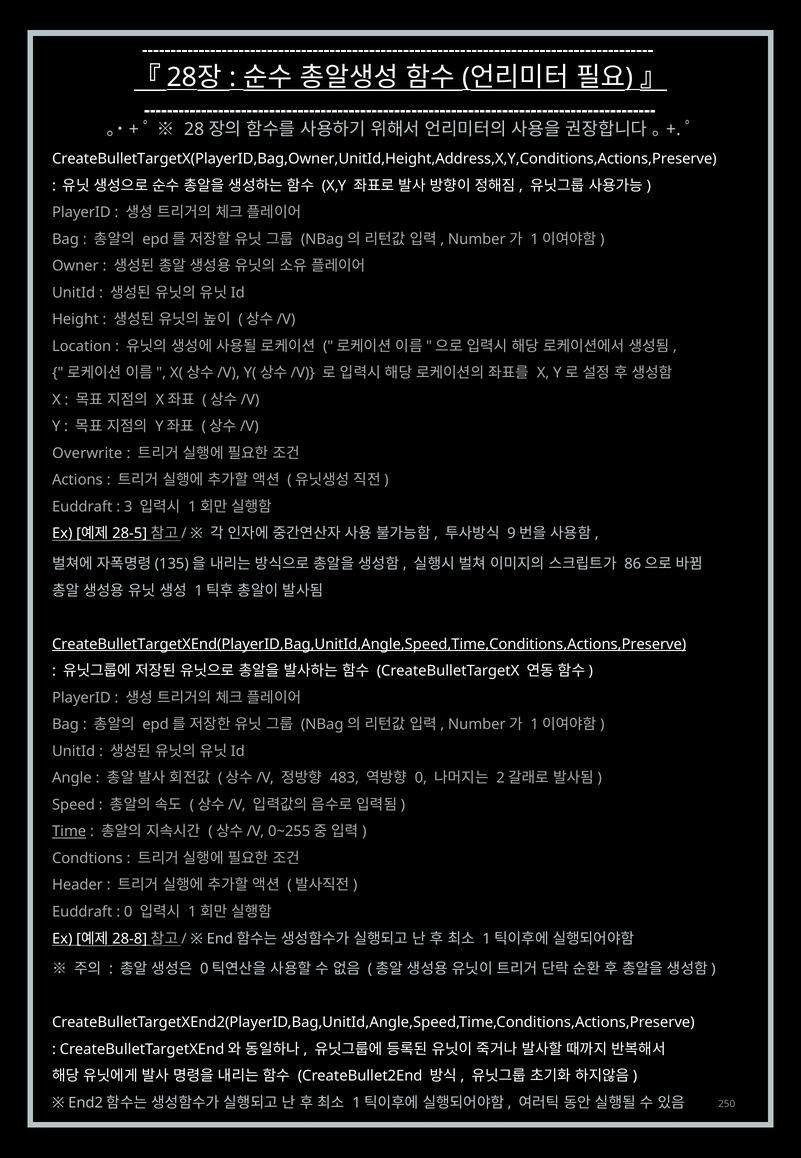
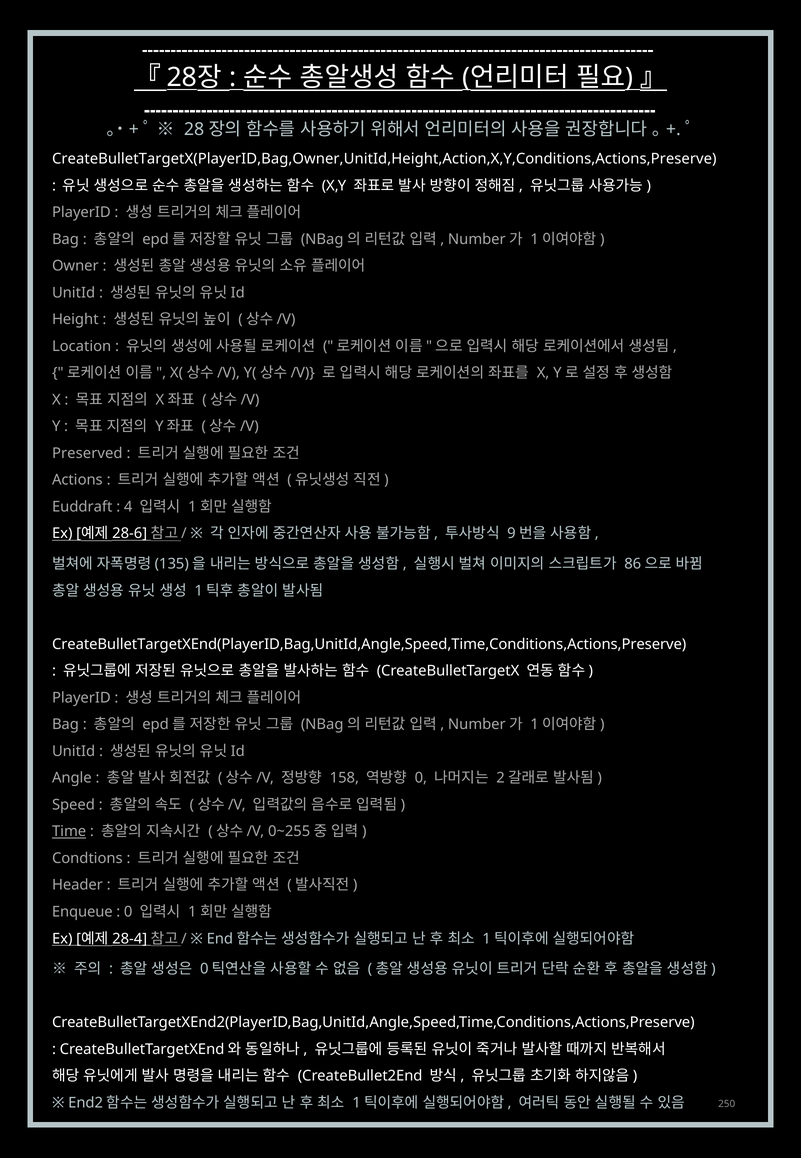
CreateBulletTargetX(PlayerID,Bag,Owner,UnitId,Height,Address,X,Y,Conditions,Actions,Preserve: CreateBulletTargetX(PlayerID,Bag,Owner,UnitId,Height,Address,X,Y,Conditions,Actions,Preserve -> CreateBulletTargetX(PlayerID,Bag,Owner,UnitId,Height,Action,X,Y,Conditions,Actions,Preserve
Overwrite: Overwrite -> Preserved
3: 3 -> 4
28-5: 28-5 -> 28-6
CreateBulletTargetXEnd(PlayerID,Bag,UnitId,Angle,Speed,Time,Conditions,Actions,Preserve underline: present -> none
483: 483 -> 158
Euddraft at (82, 911): Euddraft -> Enqueue
28-8: 28-8 -> 28-4
